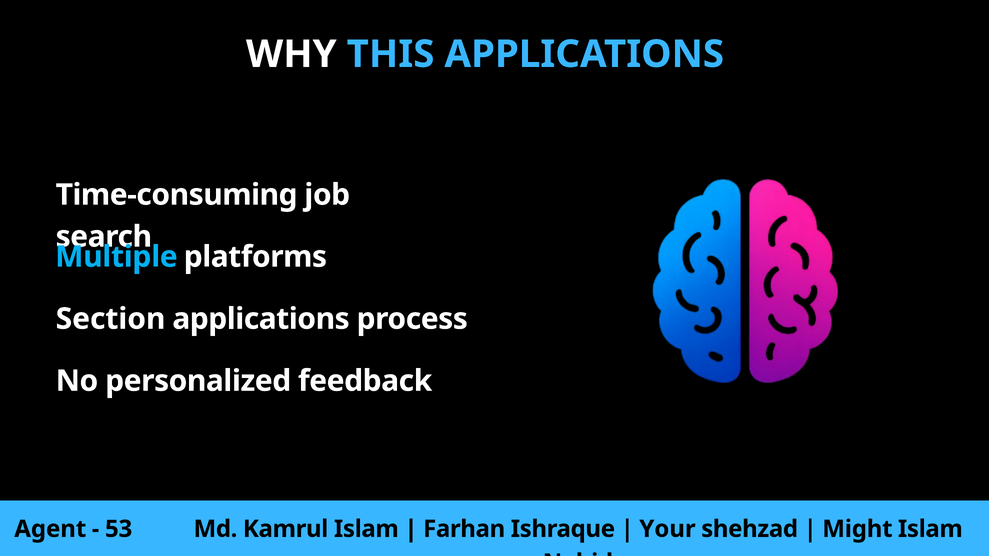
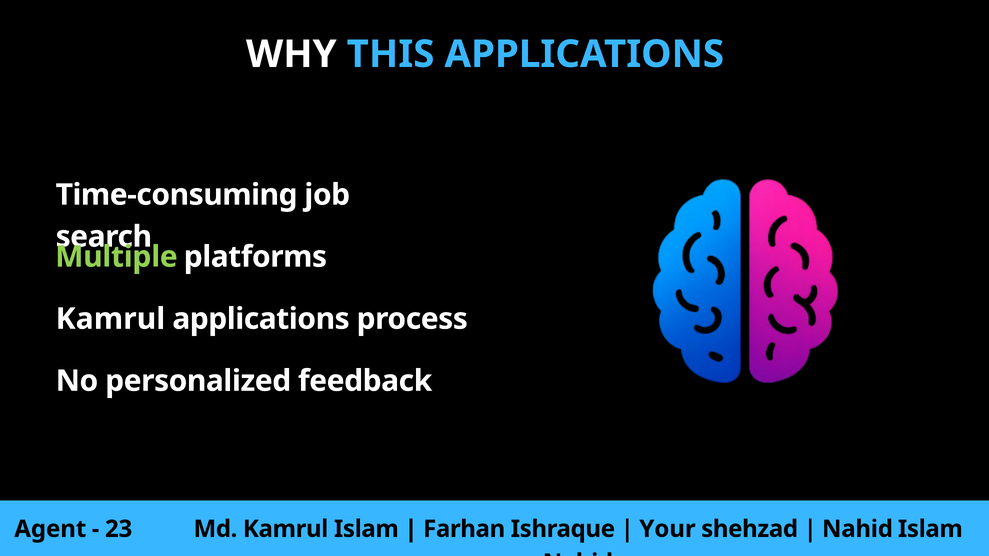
Multiple colour: light blue -> light green
Section at (111, 319): Section -> Kamrul
53: 53 -> 23
Might at (857, 529): Might -> Nahid
